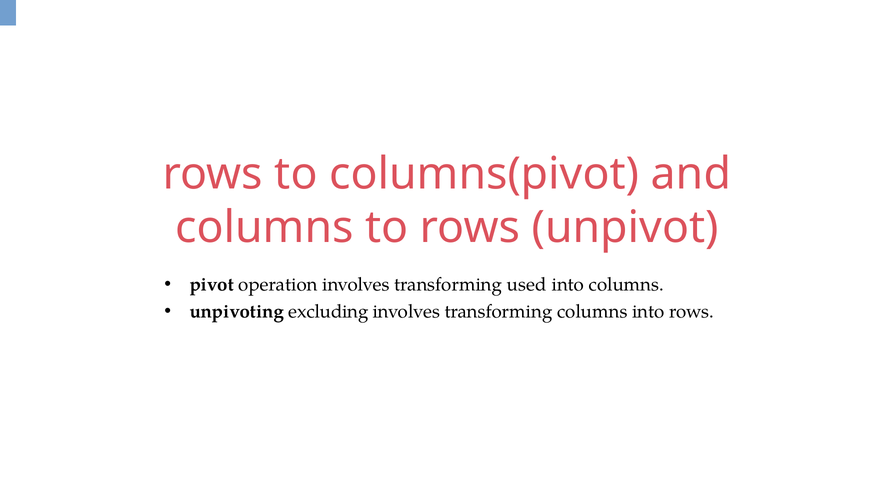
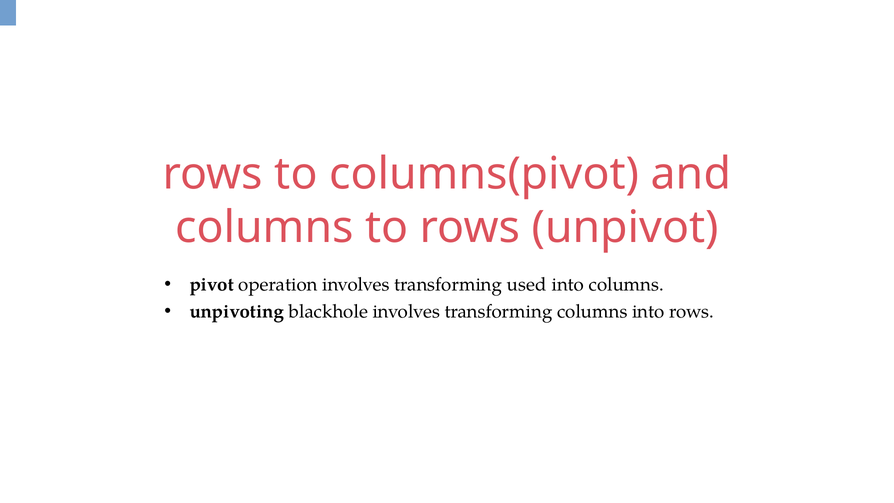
excluding: excluding -> blackhole
